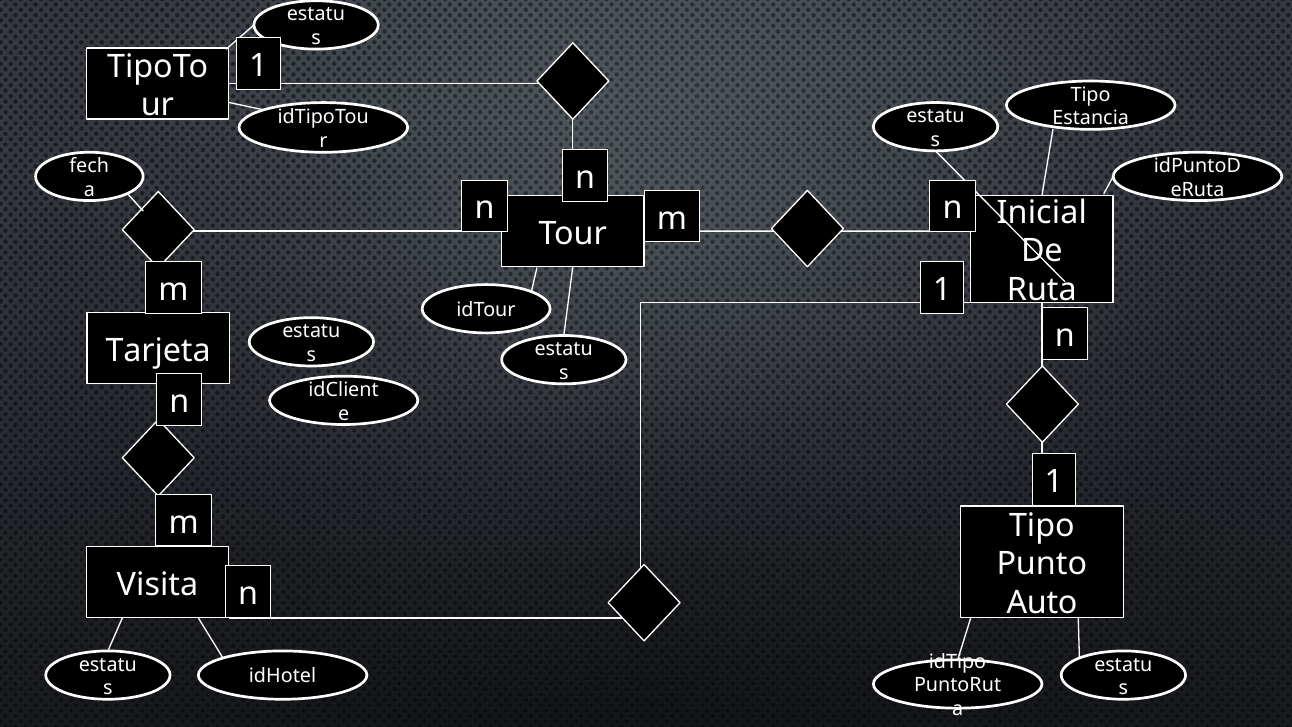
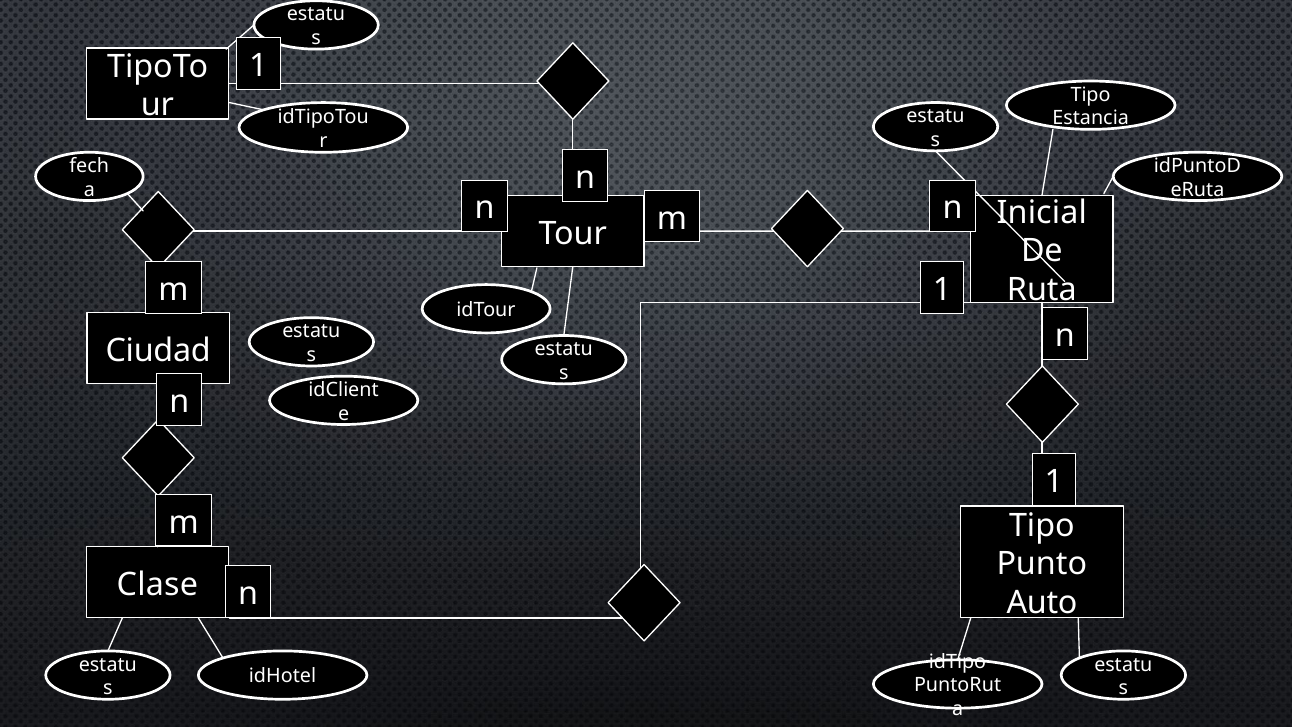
Tarjeta: Tarjeta -> Ciudad
Visita: Visita -> Clase
